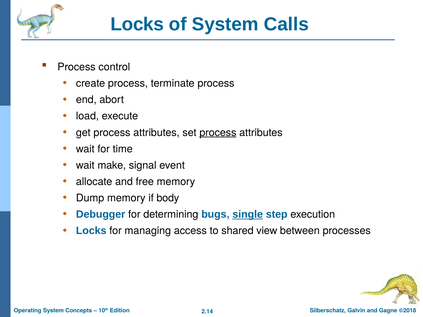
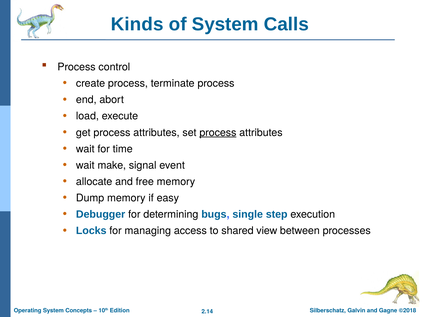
Locks at (137, 24): Locks -> Kinds
body: body -> easy
single underline: present -> none
